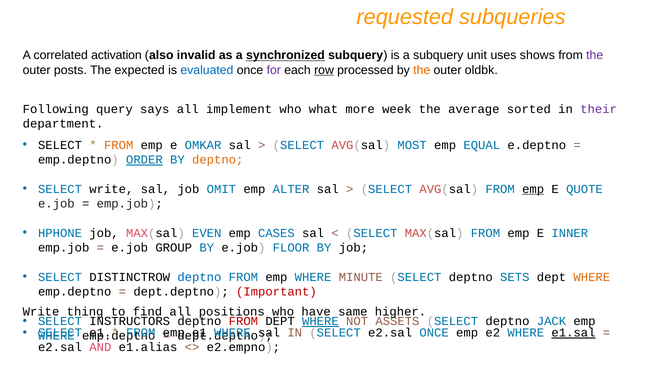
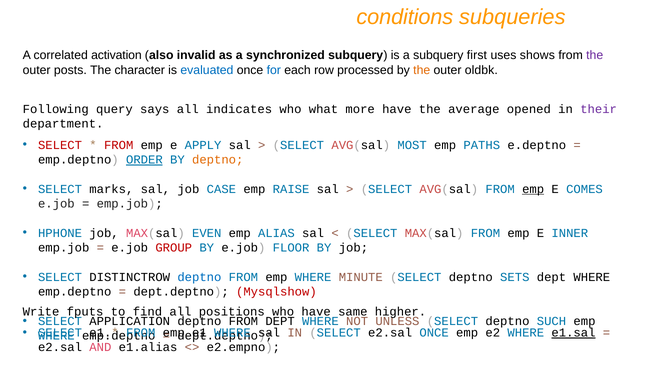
requested: requested -> conditions
synchronized underline: present -> none
unit: unit -> first
expected: expected -> character
for colour: purple -> blue
row underline: present -> none
implement: implement -> indicates
more week: week -> have
sorted: sorted -> opened
SELECT at (60, 145) colour: black -> red
FROM at (119, 145) colour: orange -> red
OMKAR: OMKAR -> APPLY
EQUAL: EQUAL -> PATHS
SELECT write: write -> marks
OMIT: OMIT -> CASE
ALTER: ALTER -> RAISE
QUOTE: QUOTE -> COMES
CASES: CASES -> ALIAS
GROUP colour: black -> red
WHERE at (592, 277) colour: orange -> black
Important: Important -> Mysqlshow
thing: thing -> fputs
INSTRUCTORS: INSTRUCTORS -> APPLICATION
FROM at (243, 321) colour: red -> black
WHERE at (320, 321) underline: present -> none
ASSETS: ASSETS -> UNLESS
JACK: JACK -> SUCH
